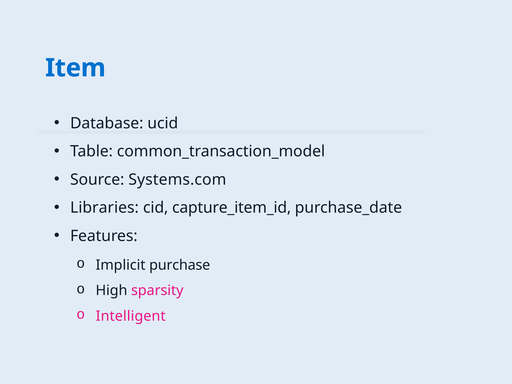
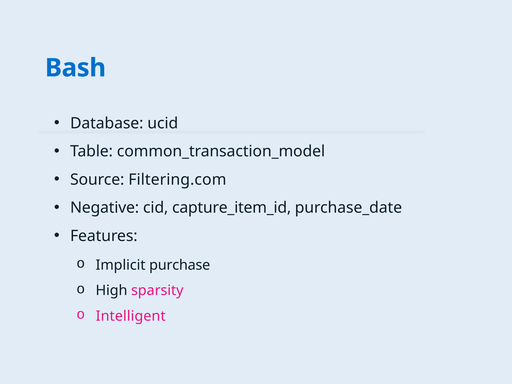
Item: Item -> Bash
Systems.com: Systems.com -> Filtering.com
Libraries: Libraries -> Negative
